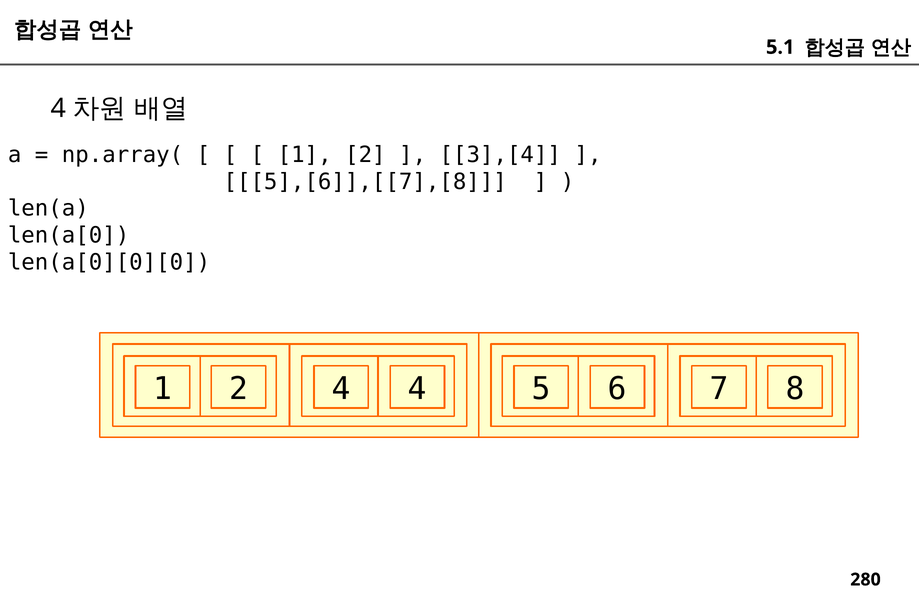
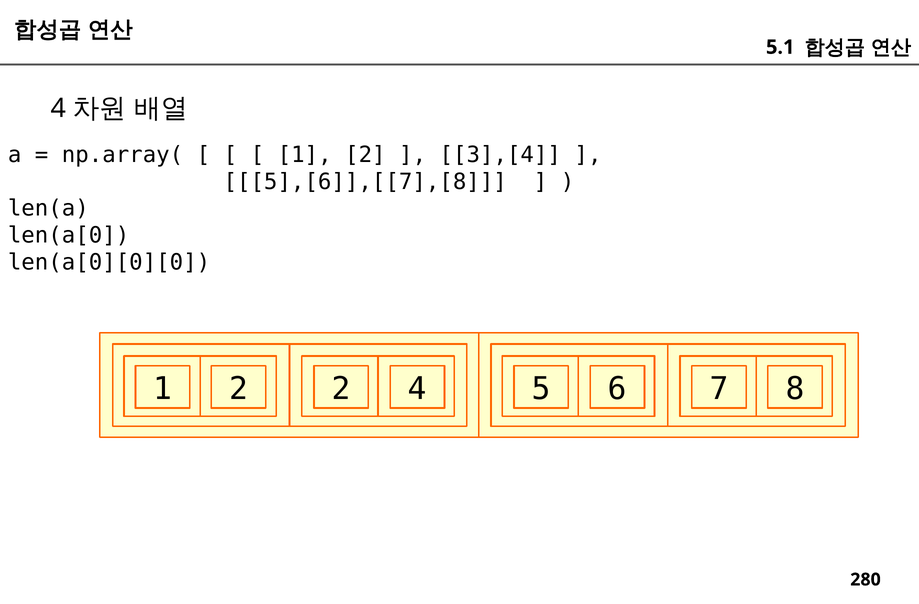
2 4: 4 -> 2
